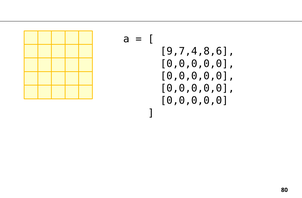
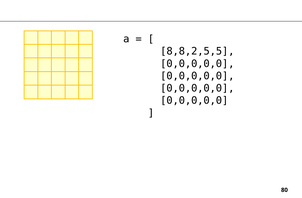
9,7,4,8,6: 9,7,4,8,6 -> 8,8,2,5,5
